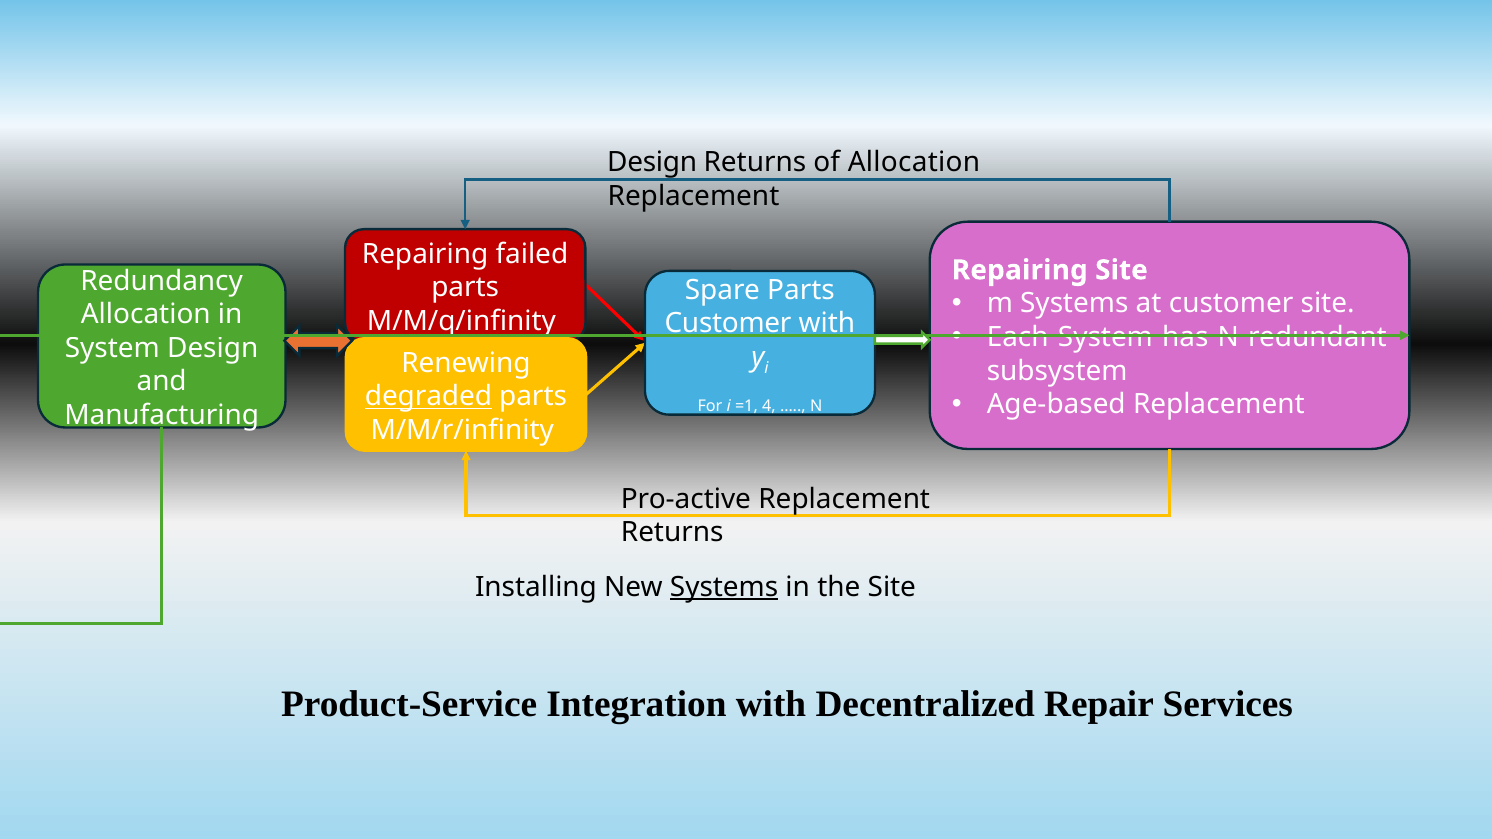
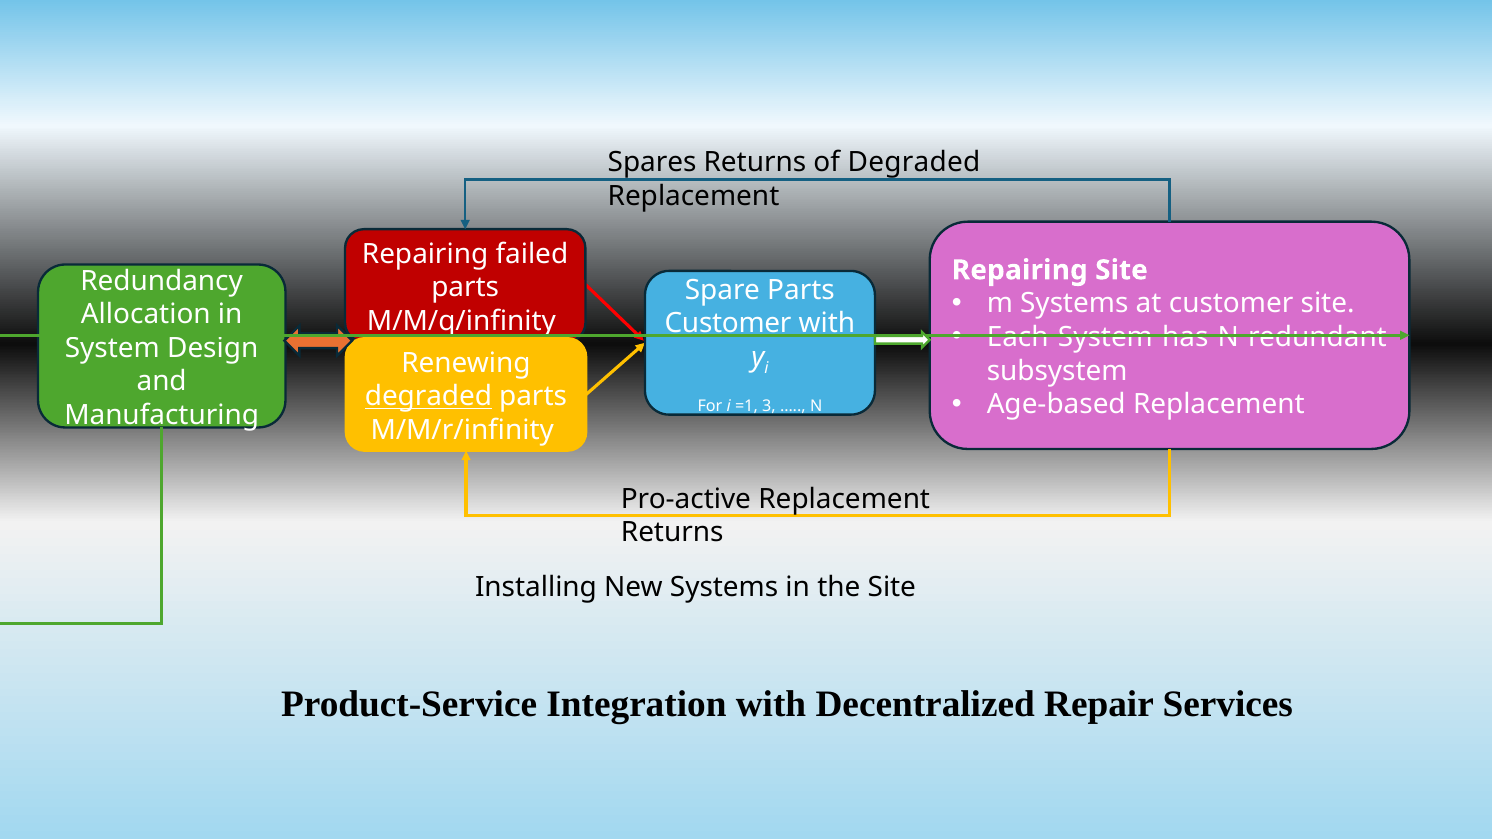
Design at (652, 162): Design -> Spares
of Allocation: Allocation -> Degraded
4: 4 -> 3
Systems at (724, 587) underline: present -> none
